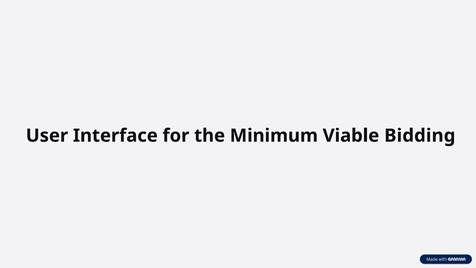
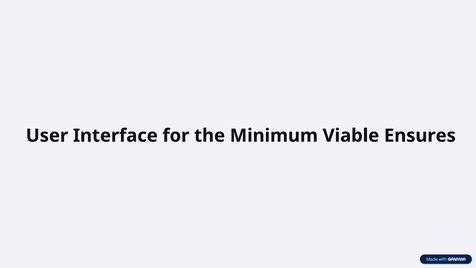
Bidding: Bidding -> Ensures
